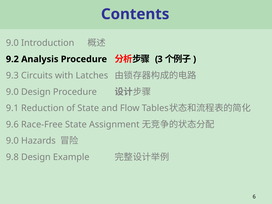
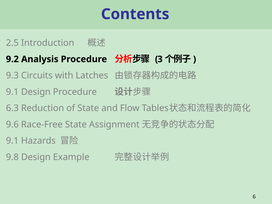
9.0 at (12, 43): 9.0 -> 2.5
9.0 at (12, 92): 9.0 -> 9.1
9.1: 9.1 -> 6.3
9.0 at (12, 141): 9.0 -> 9.1
